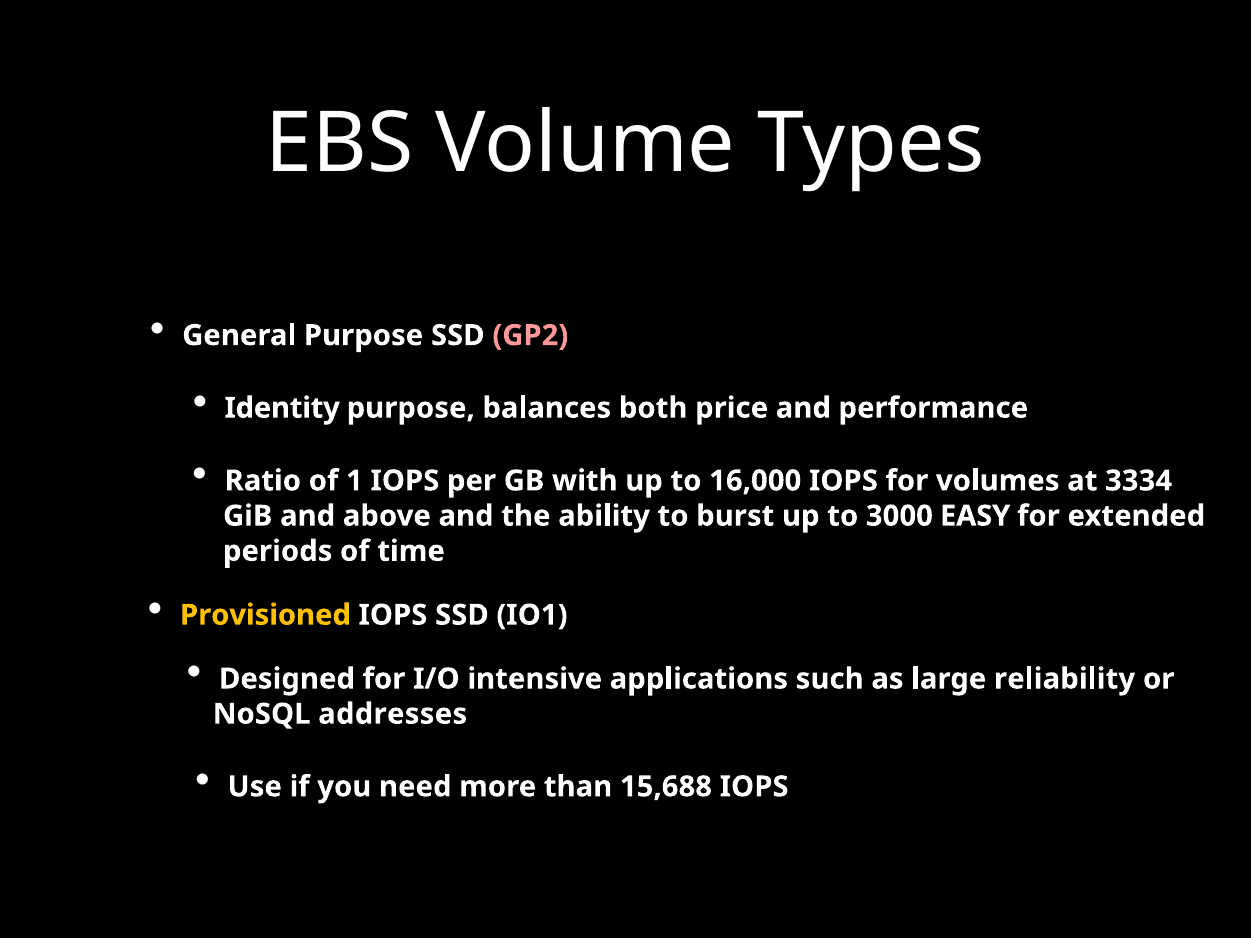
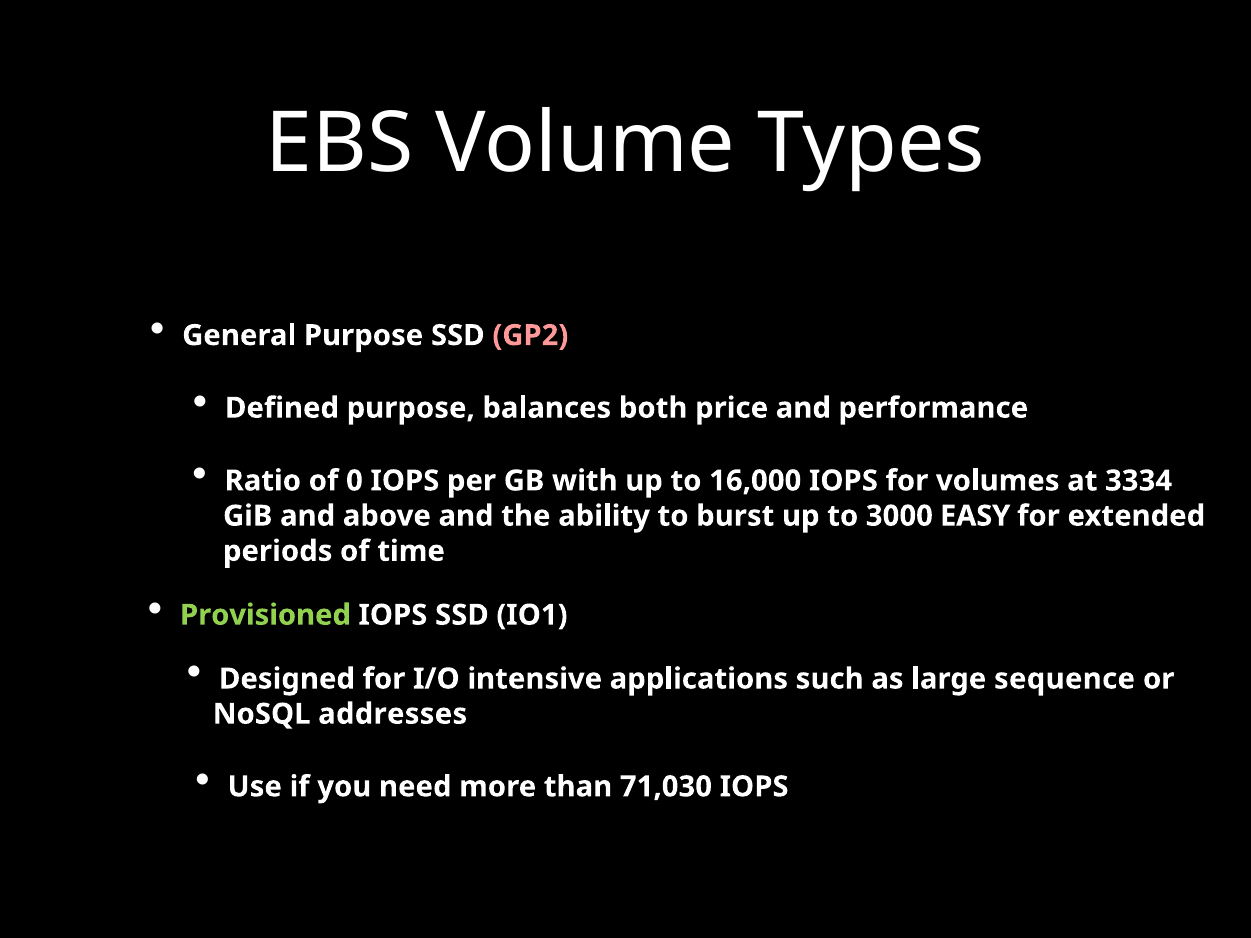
Identity: Identity -> Defined
1: 1 -> 0
Provisioned colour: yellow -> light green
reliability: reliability -> sequence
15,688: 15,688 -> 71,030
